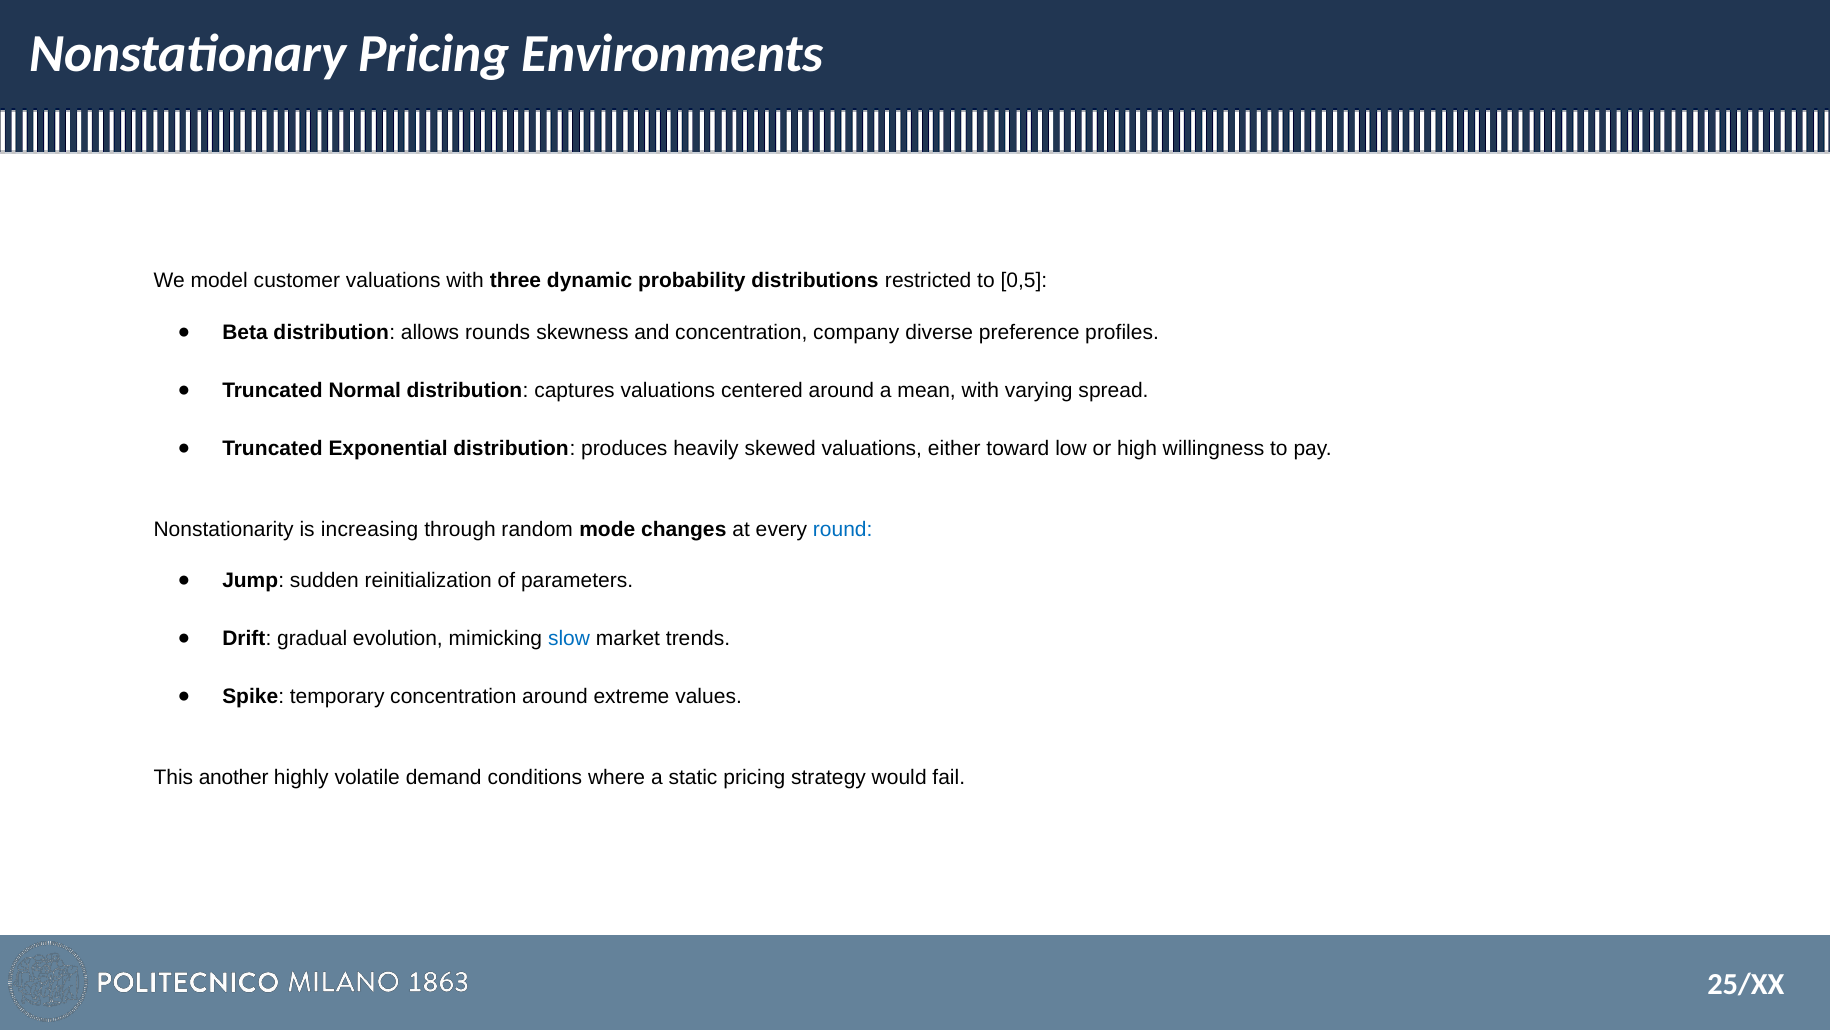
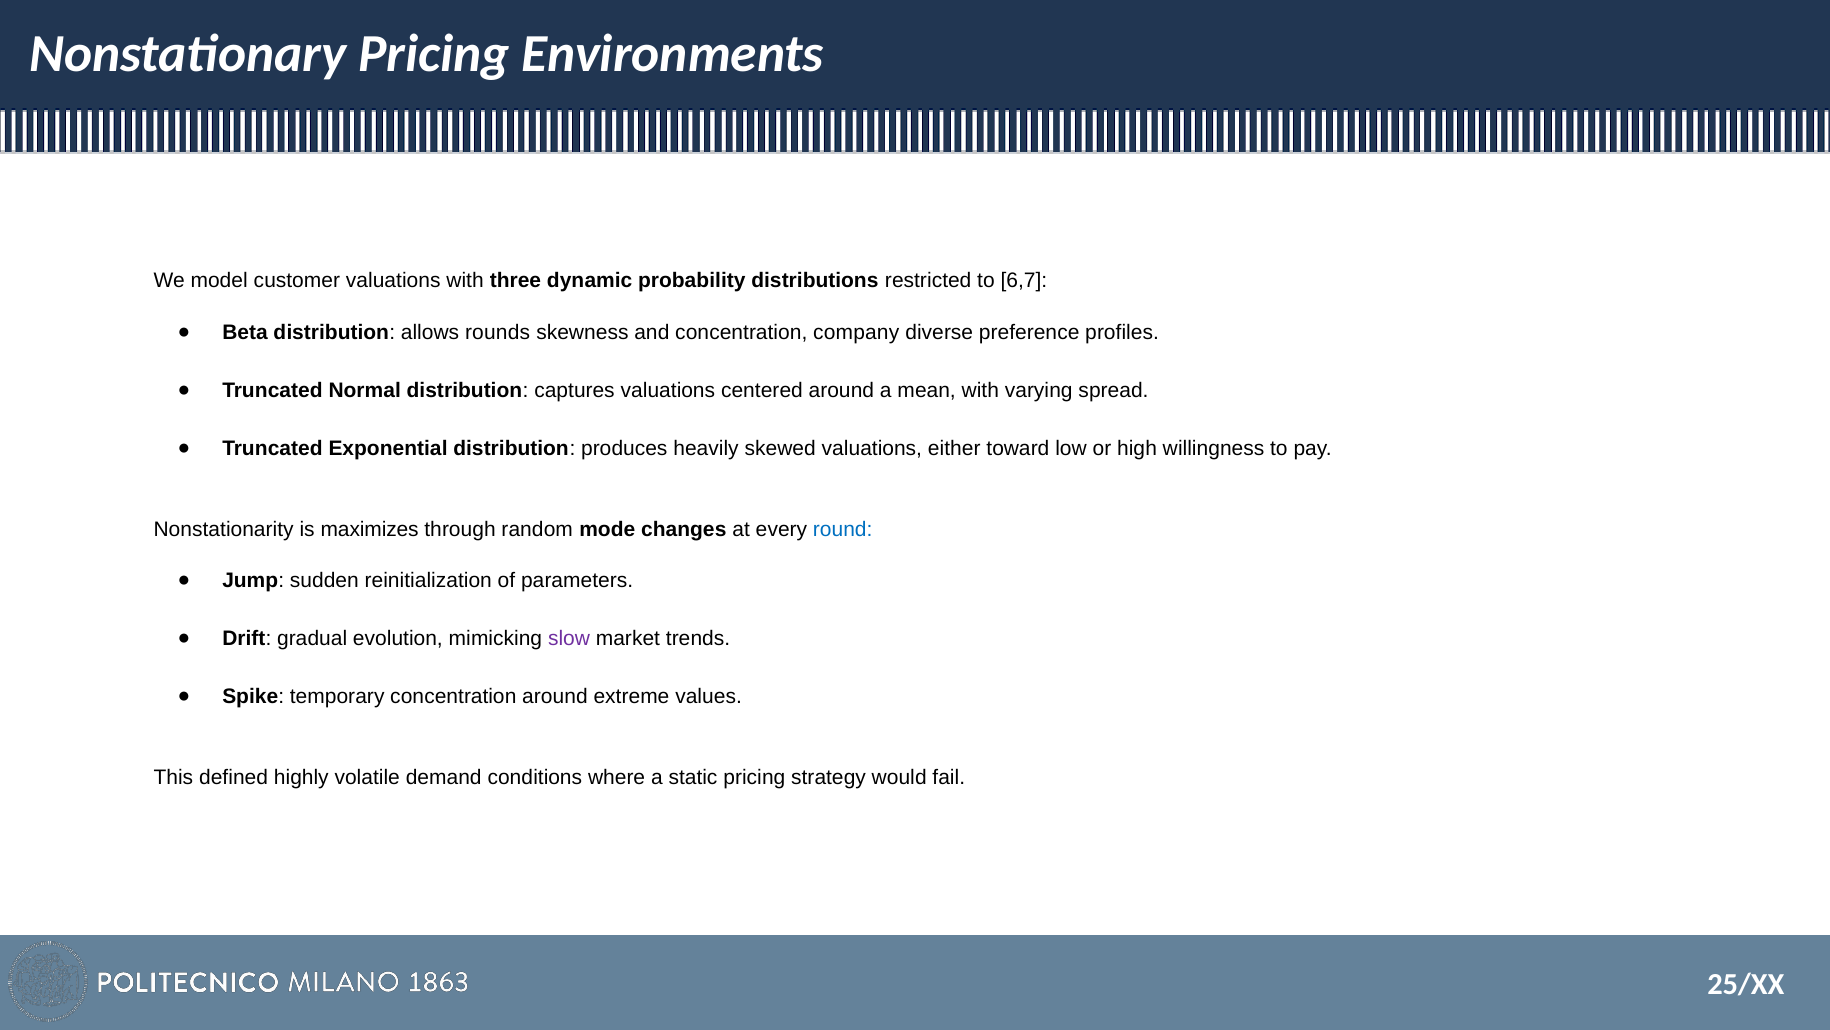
0,5: 0,5 -> 6,7
increasing: increasing -> maximizes
slow colour: blue -> purple
another: another -> defined
